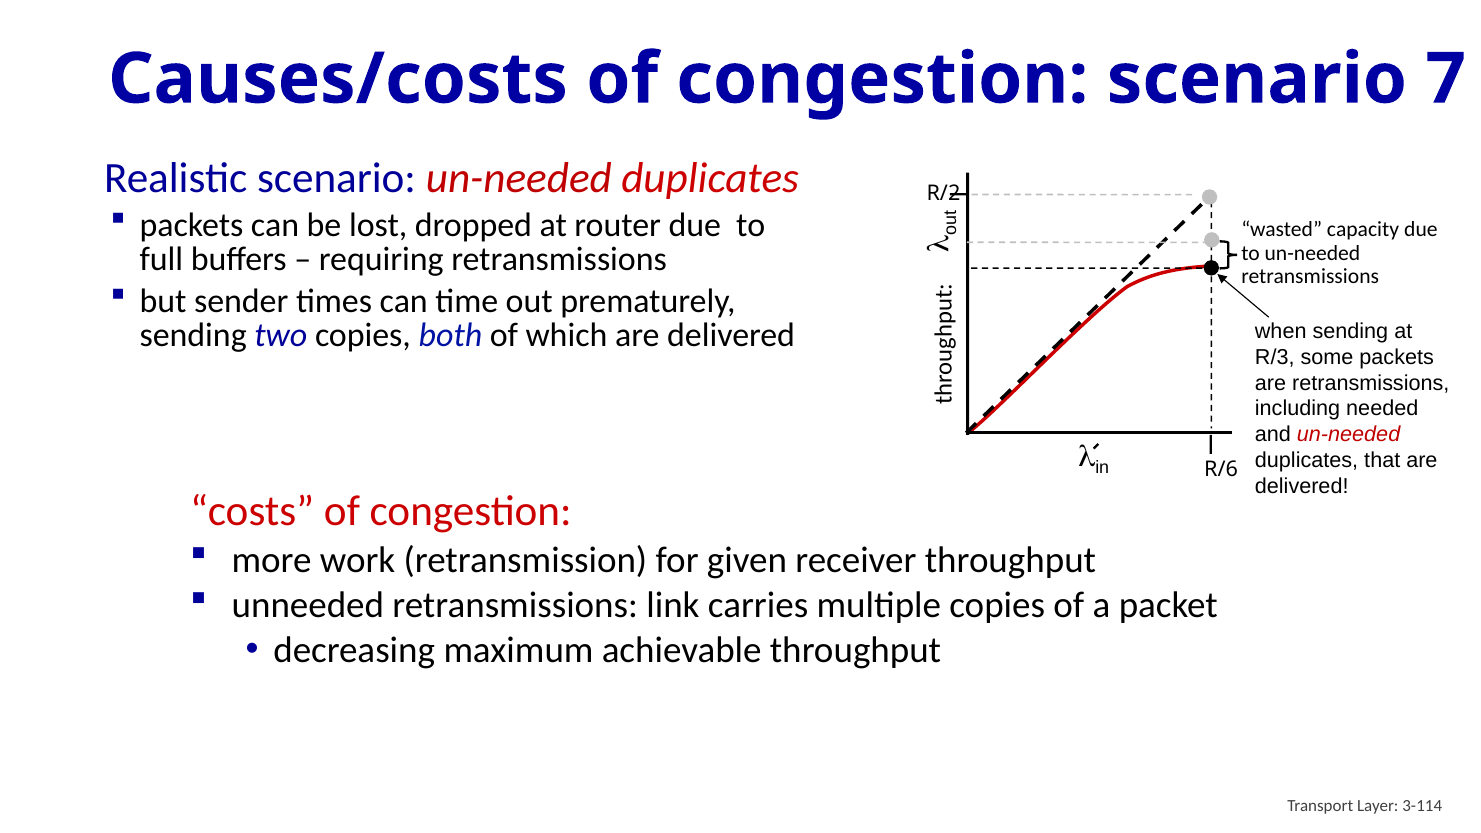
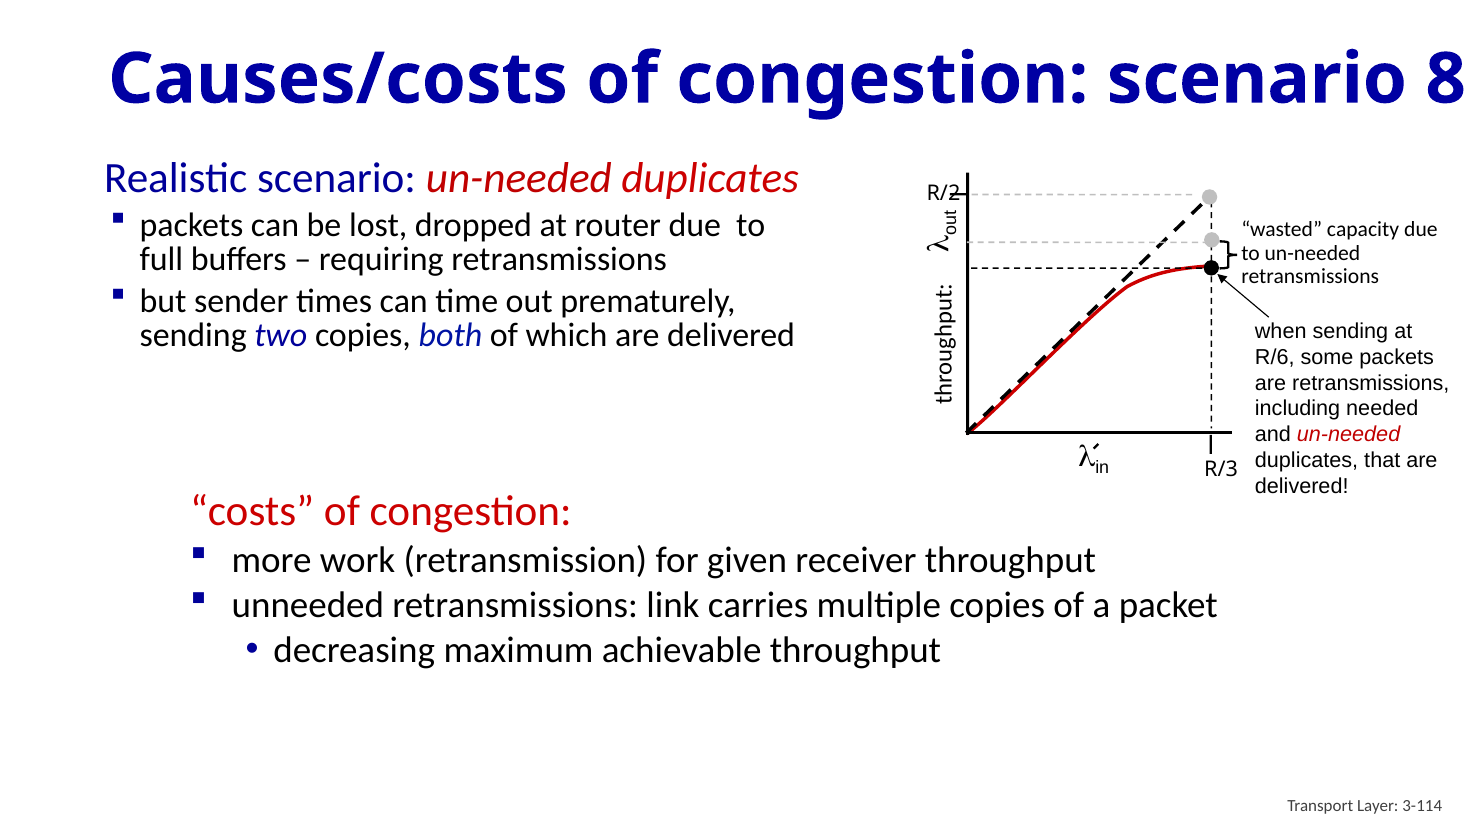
7: 7 -> 8
R/3: R/3 -> R/6
R/6: R/6 -> R/3
